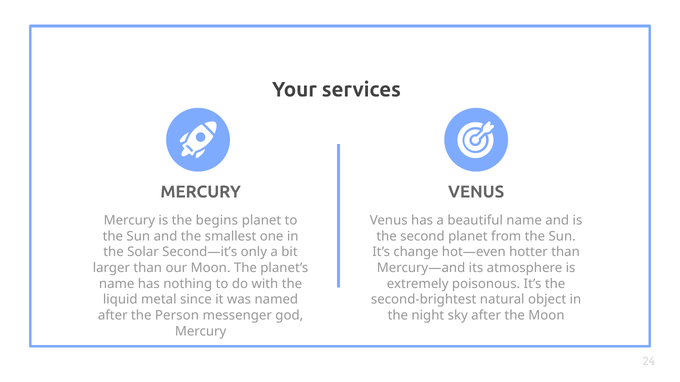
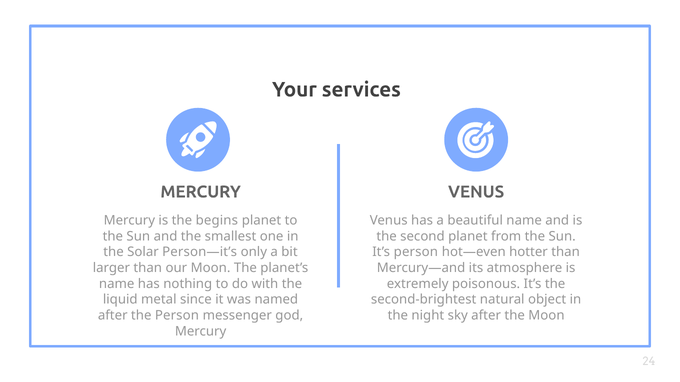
Second—it’s: Second—it’s -> Person—it’s
It’s change: change -> person
